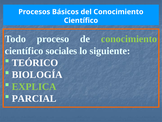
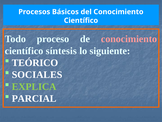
conocimiento at (129, 39) colour: light green -> pink
sociales: sociales -> síntesis
BIOLOGÍA: BIOLOGÍA -> SOCIALES
